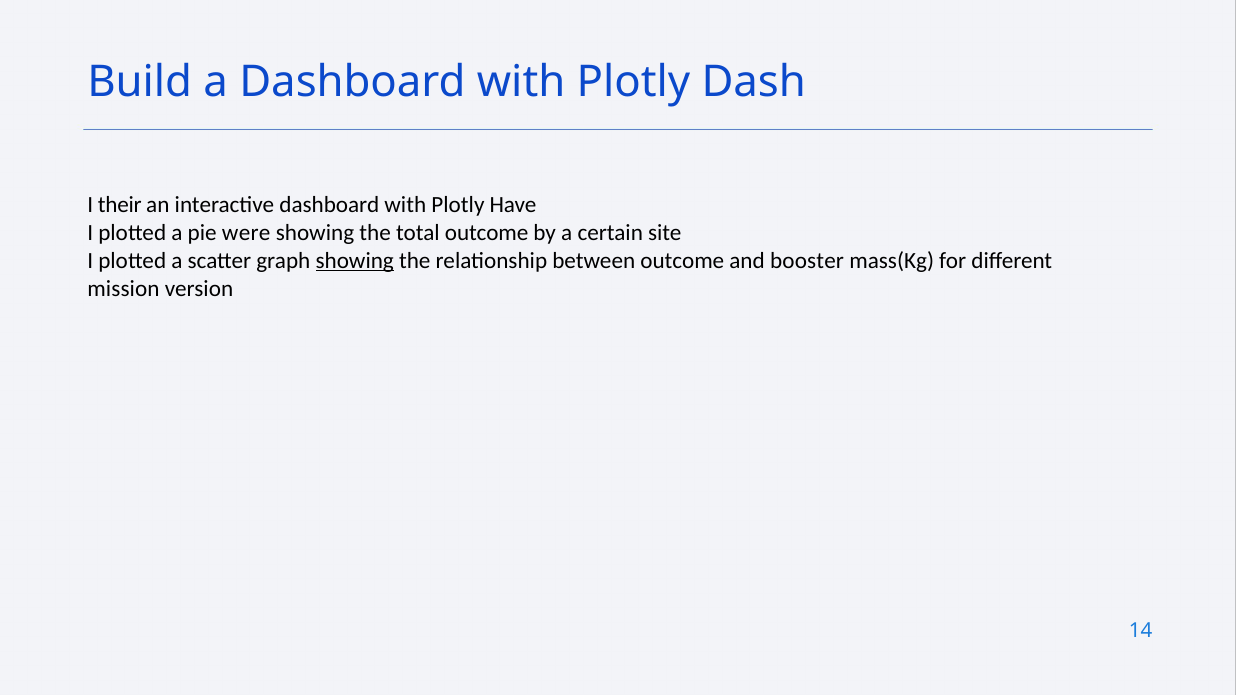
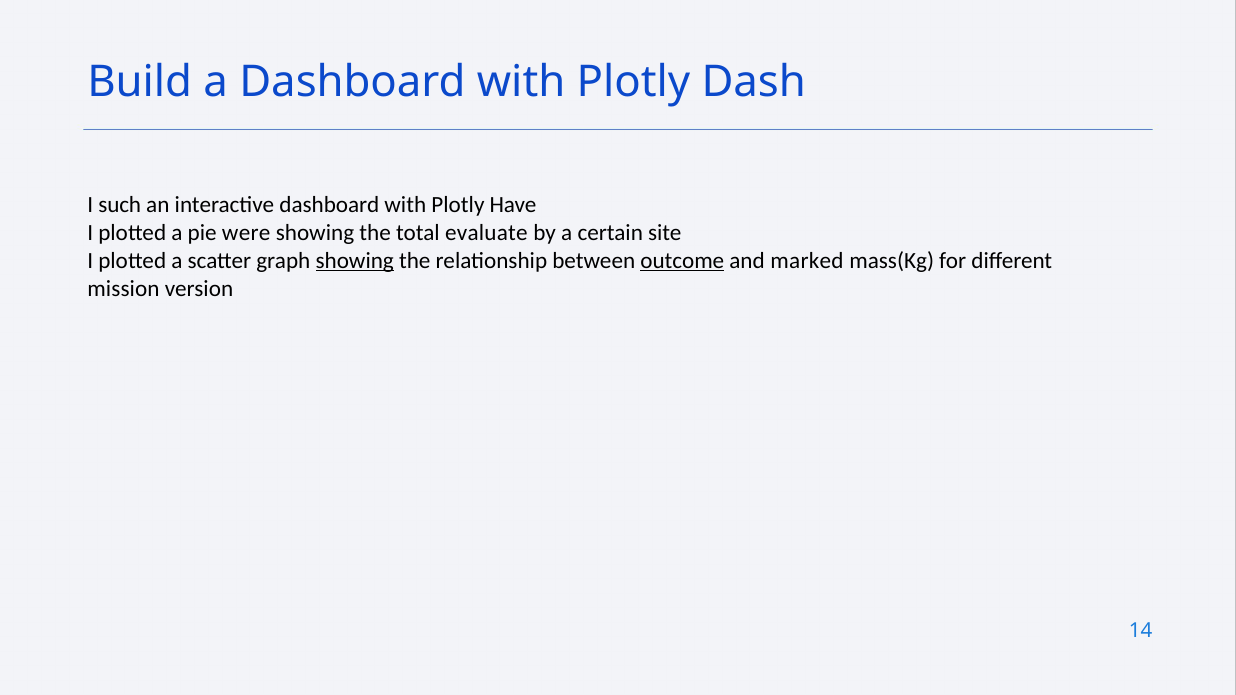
their: their -> such
total outcome: outcome -> evaluate
outcome at (682, 261) underline: none -> present
booster: booster -> marked
